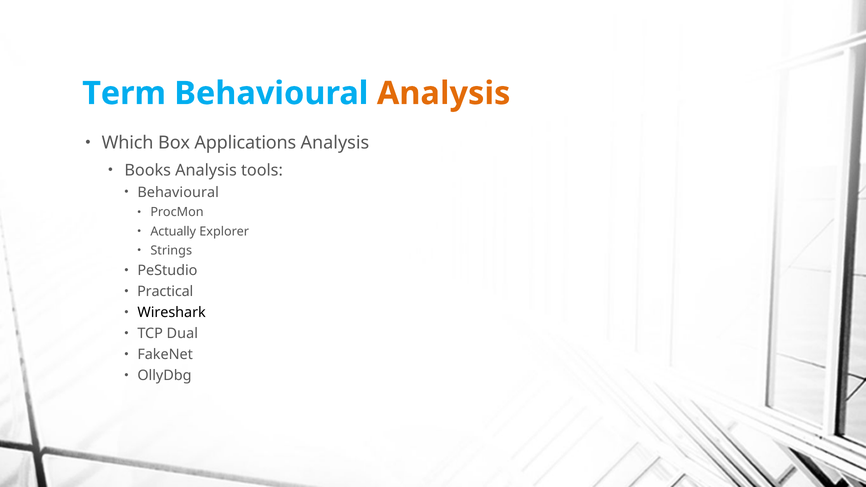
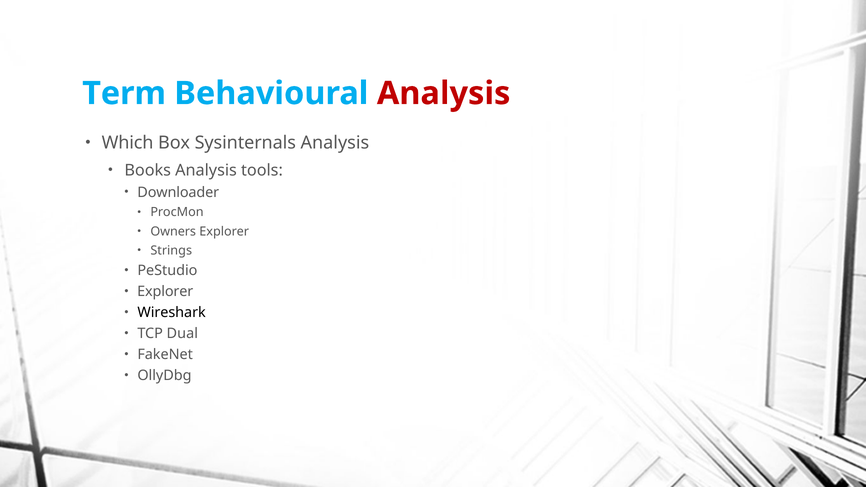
Analysis at (444, 93) colour: orange -> red
Applications: Applications -> Sysinternals
Behavioural at (178, 192): Behavioural -> Downloader
Actually: Actually -> Owners
Practical at (165, 292): Practical -> Explorer
